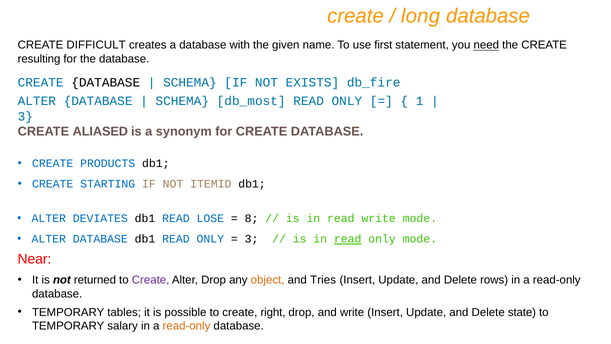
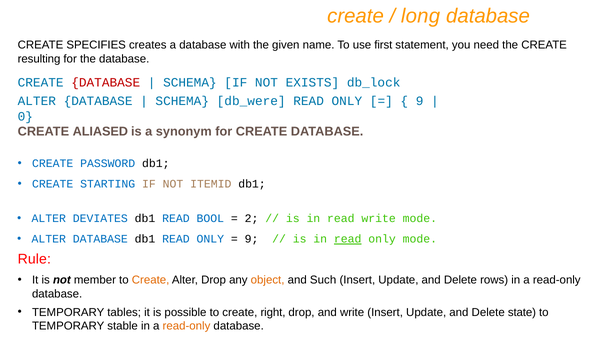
DIFFICULT: DIFFICULT -> SPECIFIES
need underline: present -> none
DATABASE at (106, 83) colour: black -> red
db_fire: db_fire -> db_lock
db_most: db_most -> db_were
1 at (420, 101): 1 -> 9
3 at (25, 116): 3 -> 0
PRODUCTS: PRODUCTS -> PASSWORD
LOSE: LOSE -> BOOL
8: 8 -> 2
3 at (252, 239): 3 -> 9
Near: Near -> Rule
returned: returned -> member
Create at (151, 280) colour: purple -> orange
Tries: Tries -> Such
salary: salary -> stable
